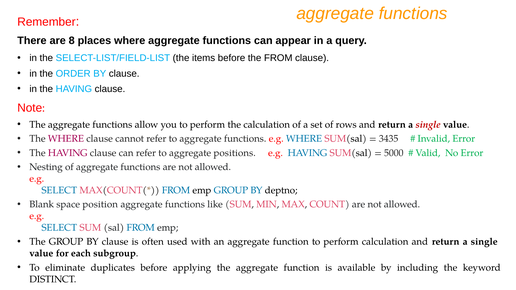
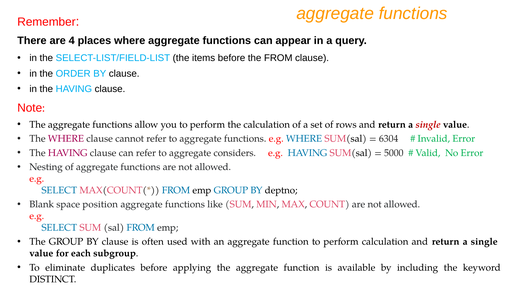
8: 8 -> 4
3435: 3435 -> 6304
positions: positions -> considers
